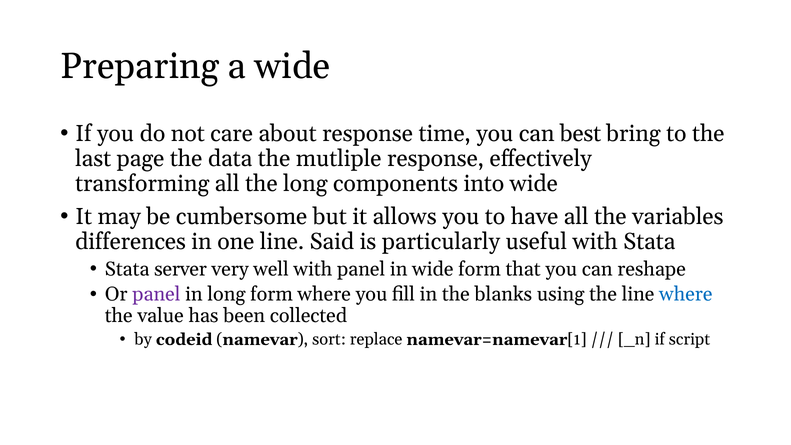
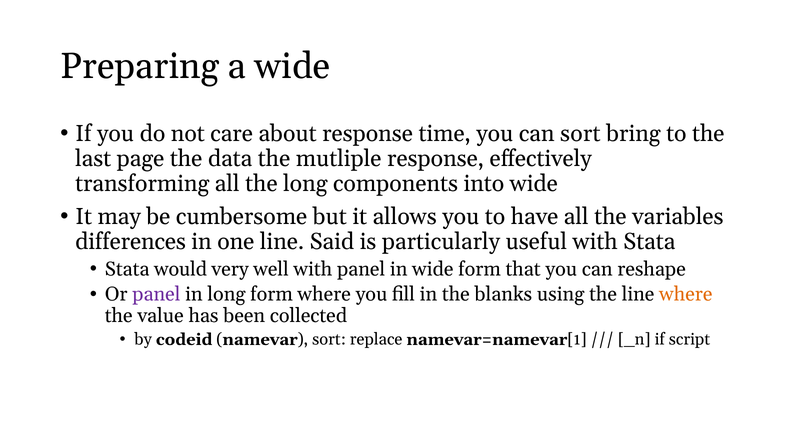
can best: best -> sort
server: server -> would
where at (686, 294) colour: blue -> orange
